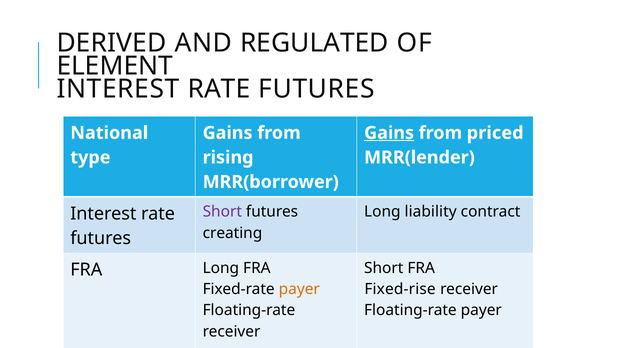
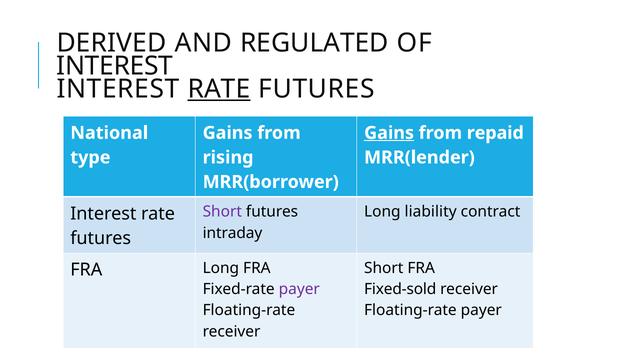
ELEMENT at (115, 66): ELEMENT -> INTEREST
RATE at (219, 89) underline: none -> present
priced: priced -> repaid
creating: creating -> intraday
payer at (299, 289) colour: orange -> purple
Fixed-rise: Fixed-rise -> Fixed-sold
